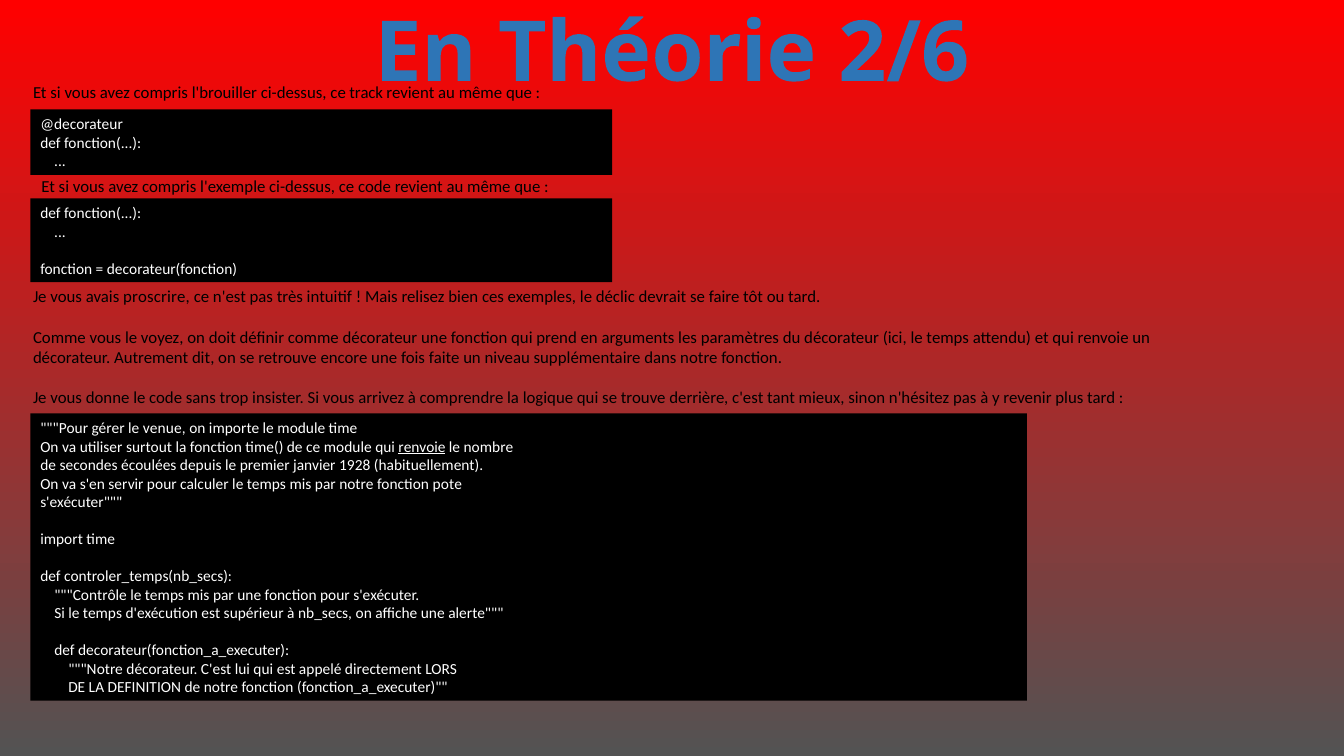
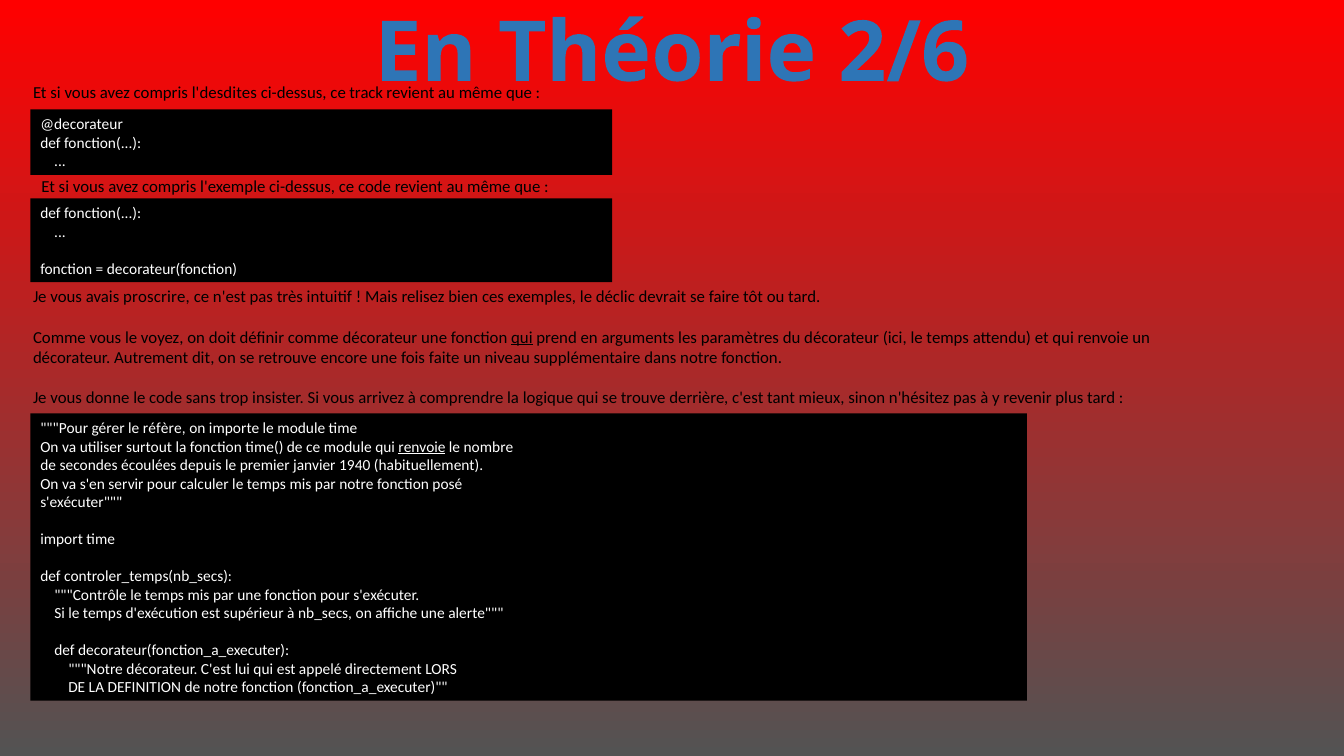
l'brouiller: l'brouiller -> l'desdites
qui at (522, 337) underline: none -> present
venue: venue -> réfère
1928: 1928 -> 1940
pote: pote -> posé
